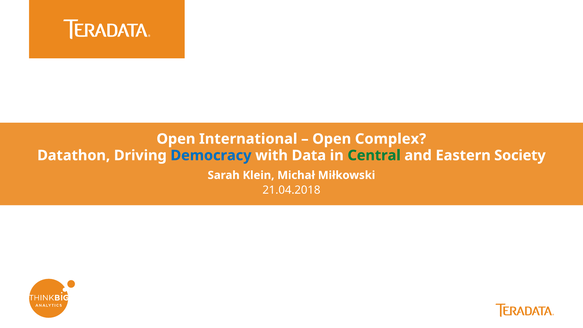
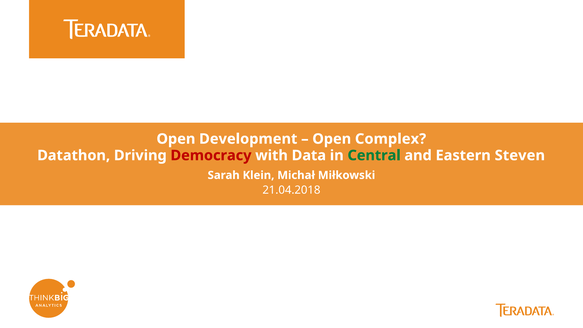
International: International -> Development
Democracy colour: blue -> red
Society: Society -> Steven
